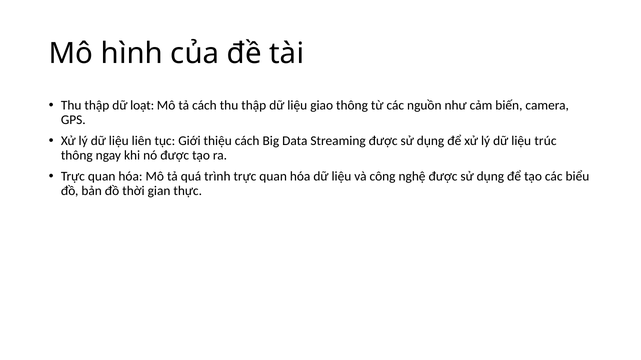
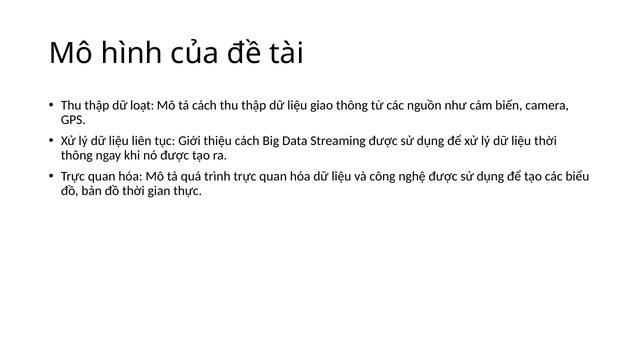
liệu trúc: trúc -> thời
